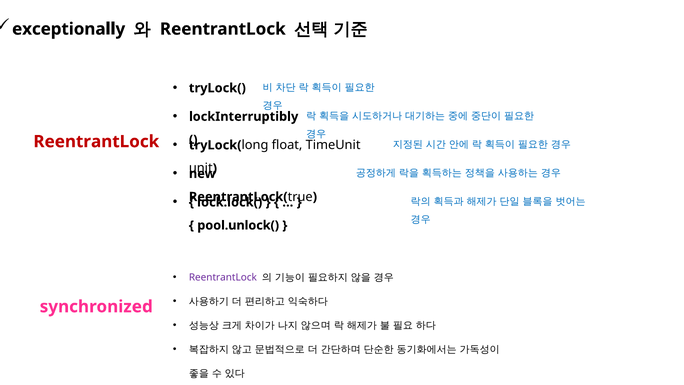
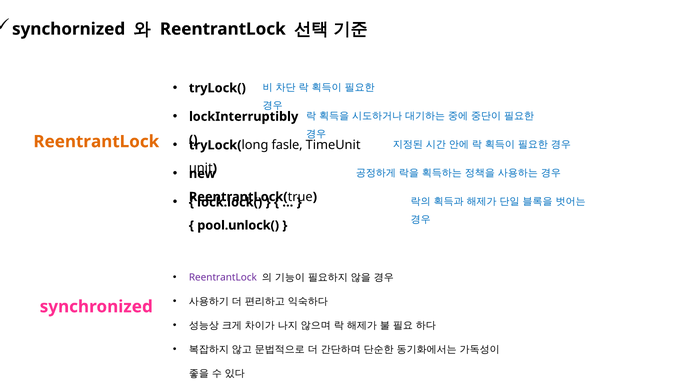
exceptionally: exceptionally -> synchornized
float: float -> fasle
ReentrantLock at (96, 142) colour: red -> orange
